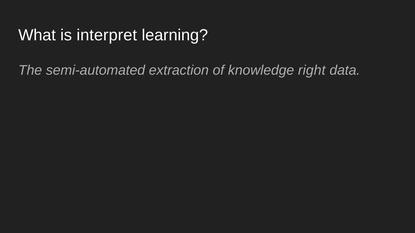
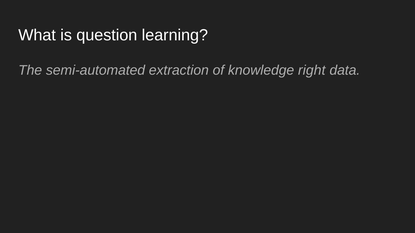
interpret: interpret -> question
